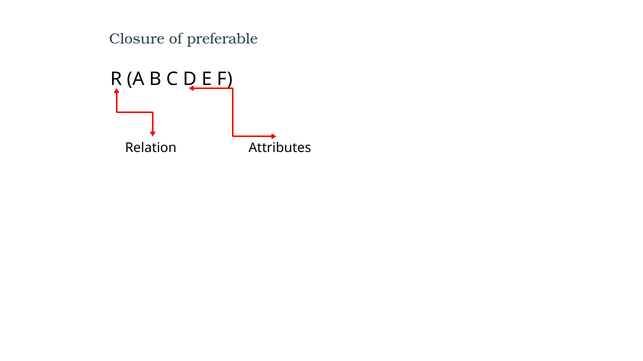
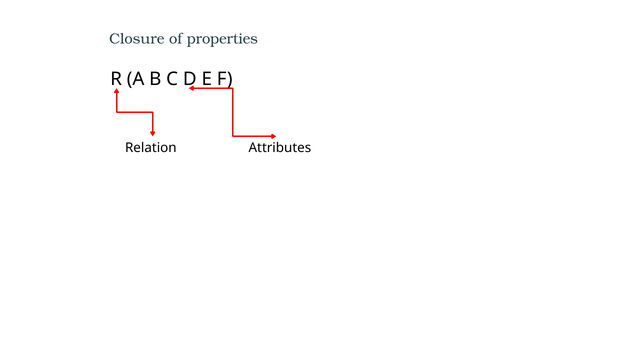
preferable: preferable -> properties
